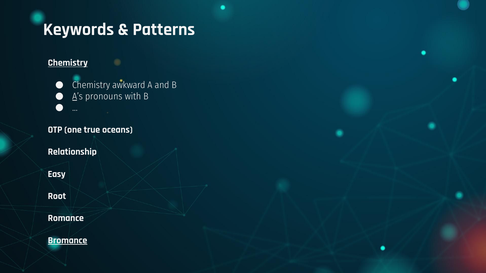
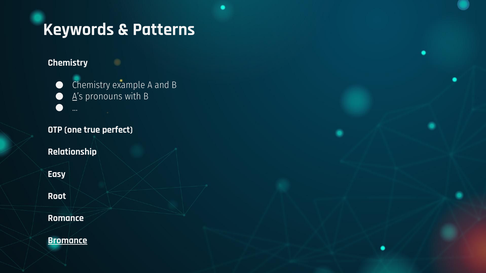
Chemistry at (68, 63) underline: present -> none
awkward: awkward -> example
oceans: oceans -> perfect
